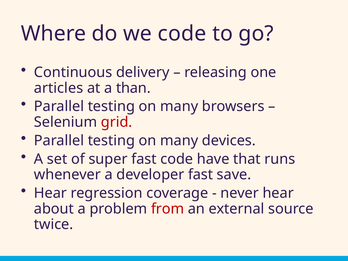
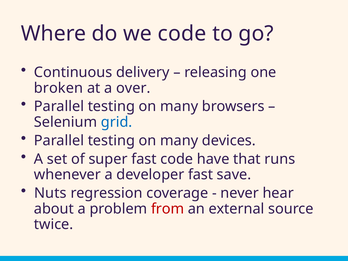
articles: articles -> broken
than: than -> over
grid colour: red -> blue
Hear at (50, 193): Hear -> Nuts
